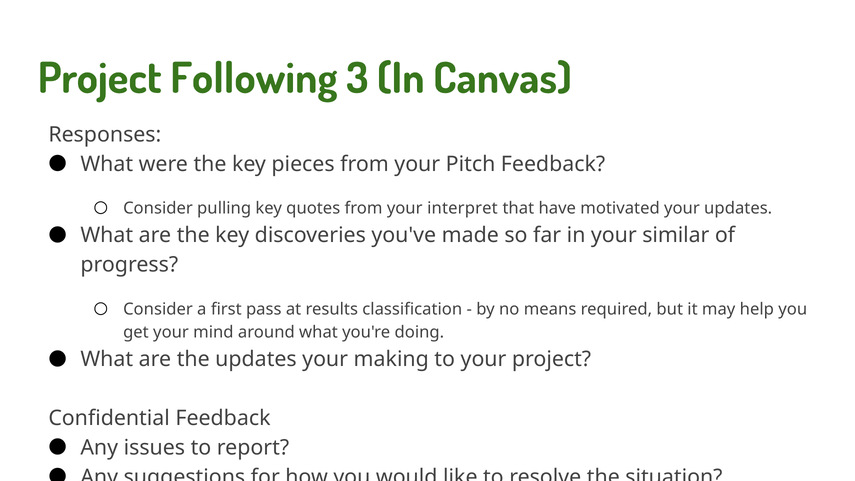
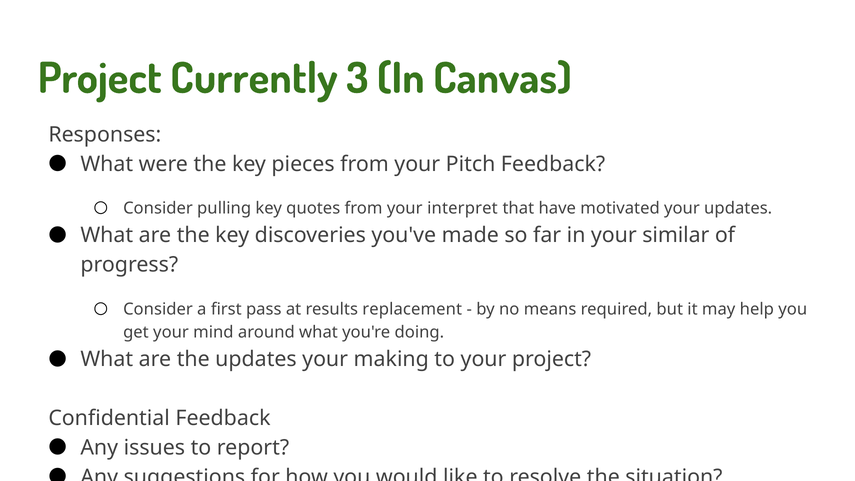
Following: Following -> Currently
classification: classification -> replacement
